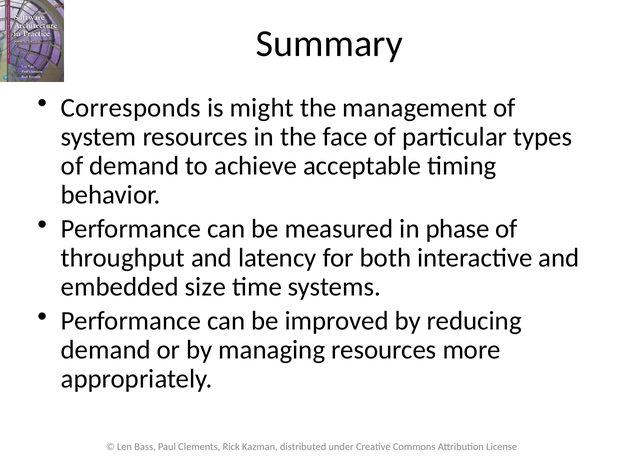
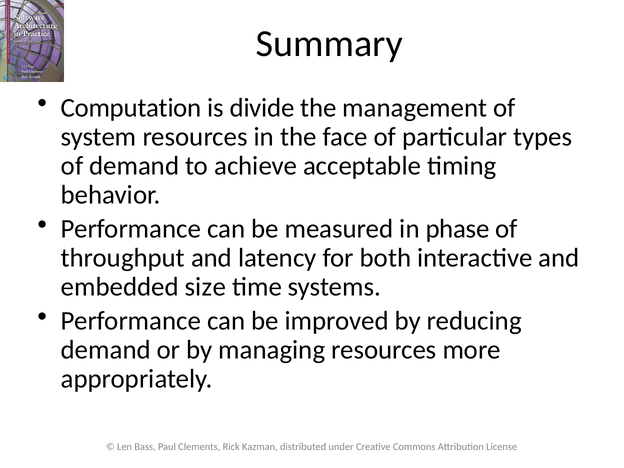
Corresponds: Corresponds -> Computation
might: might -> divide
